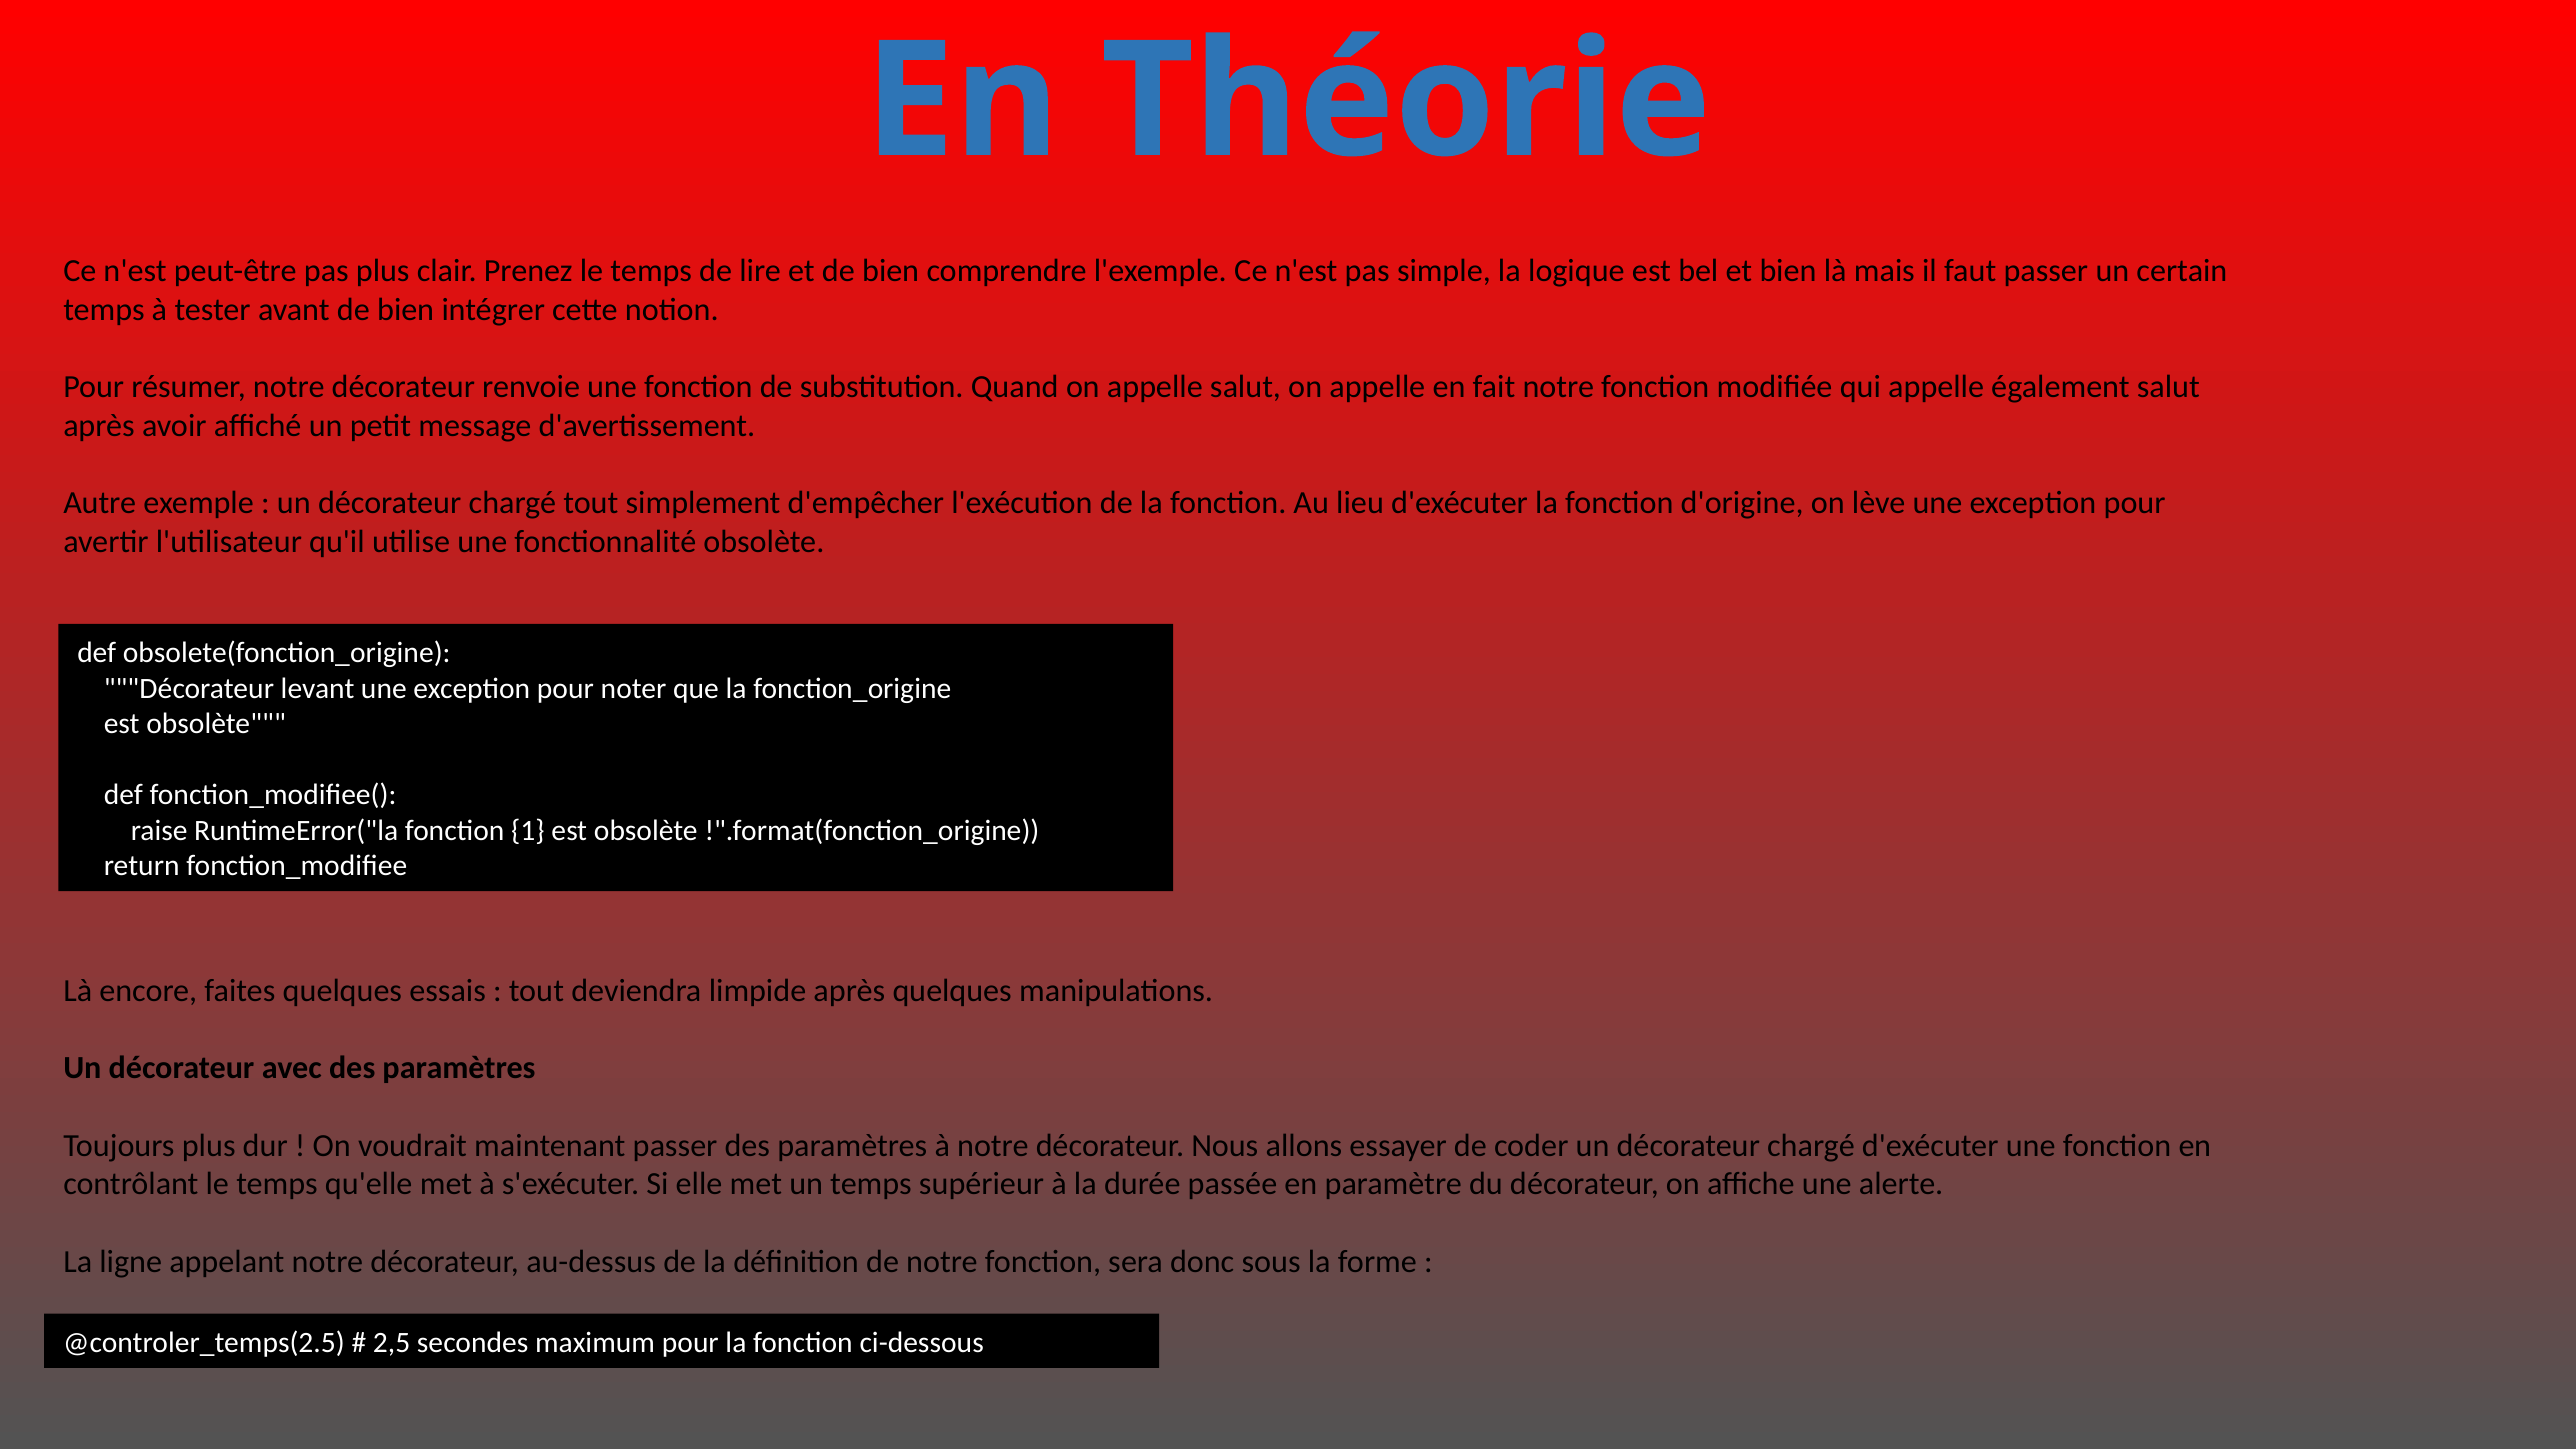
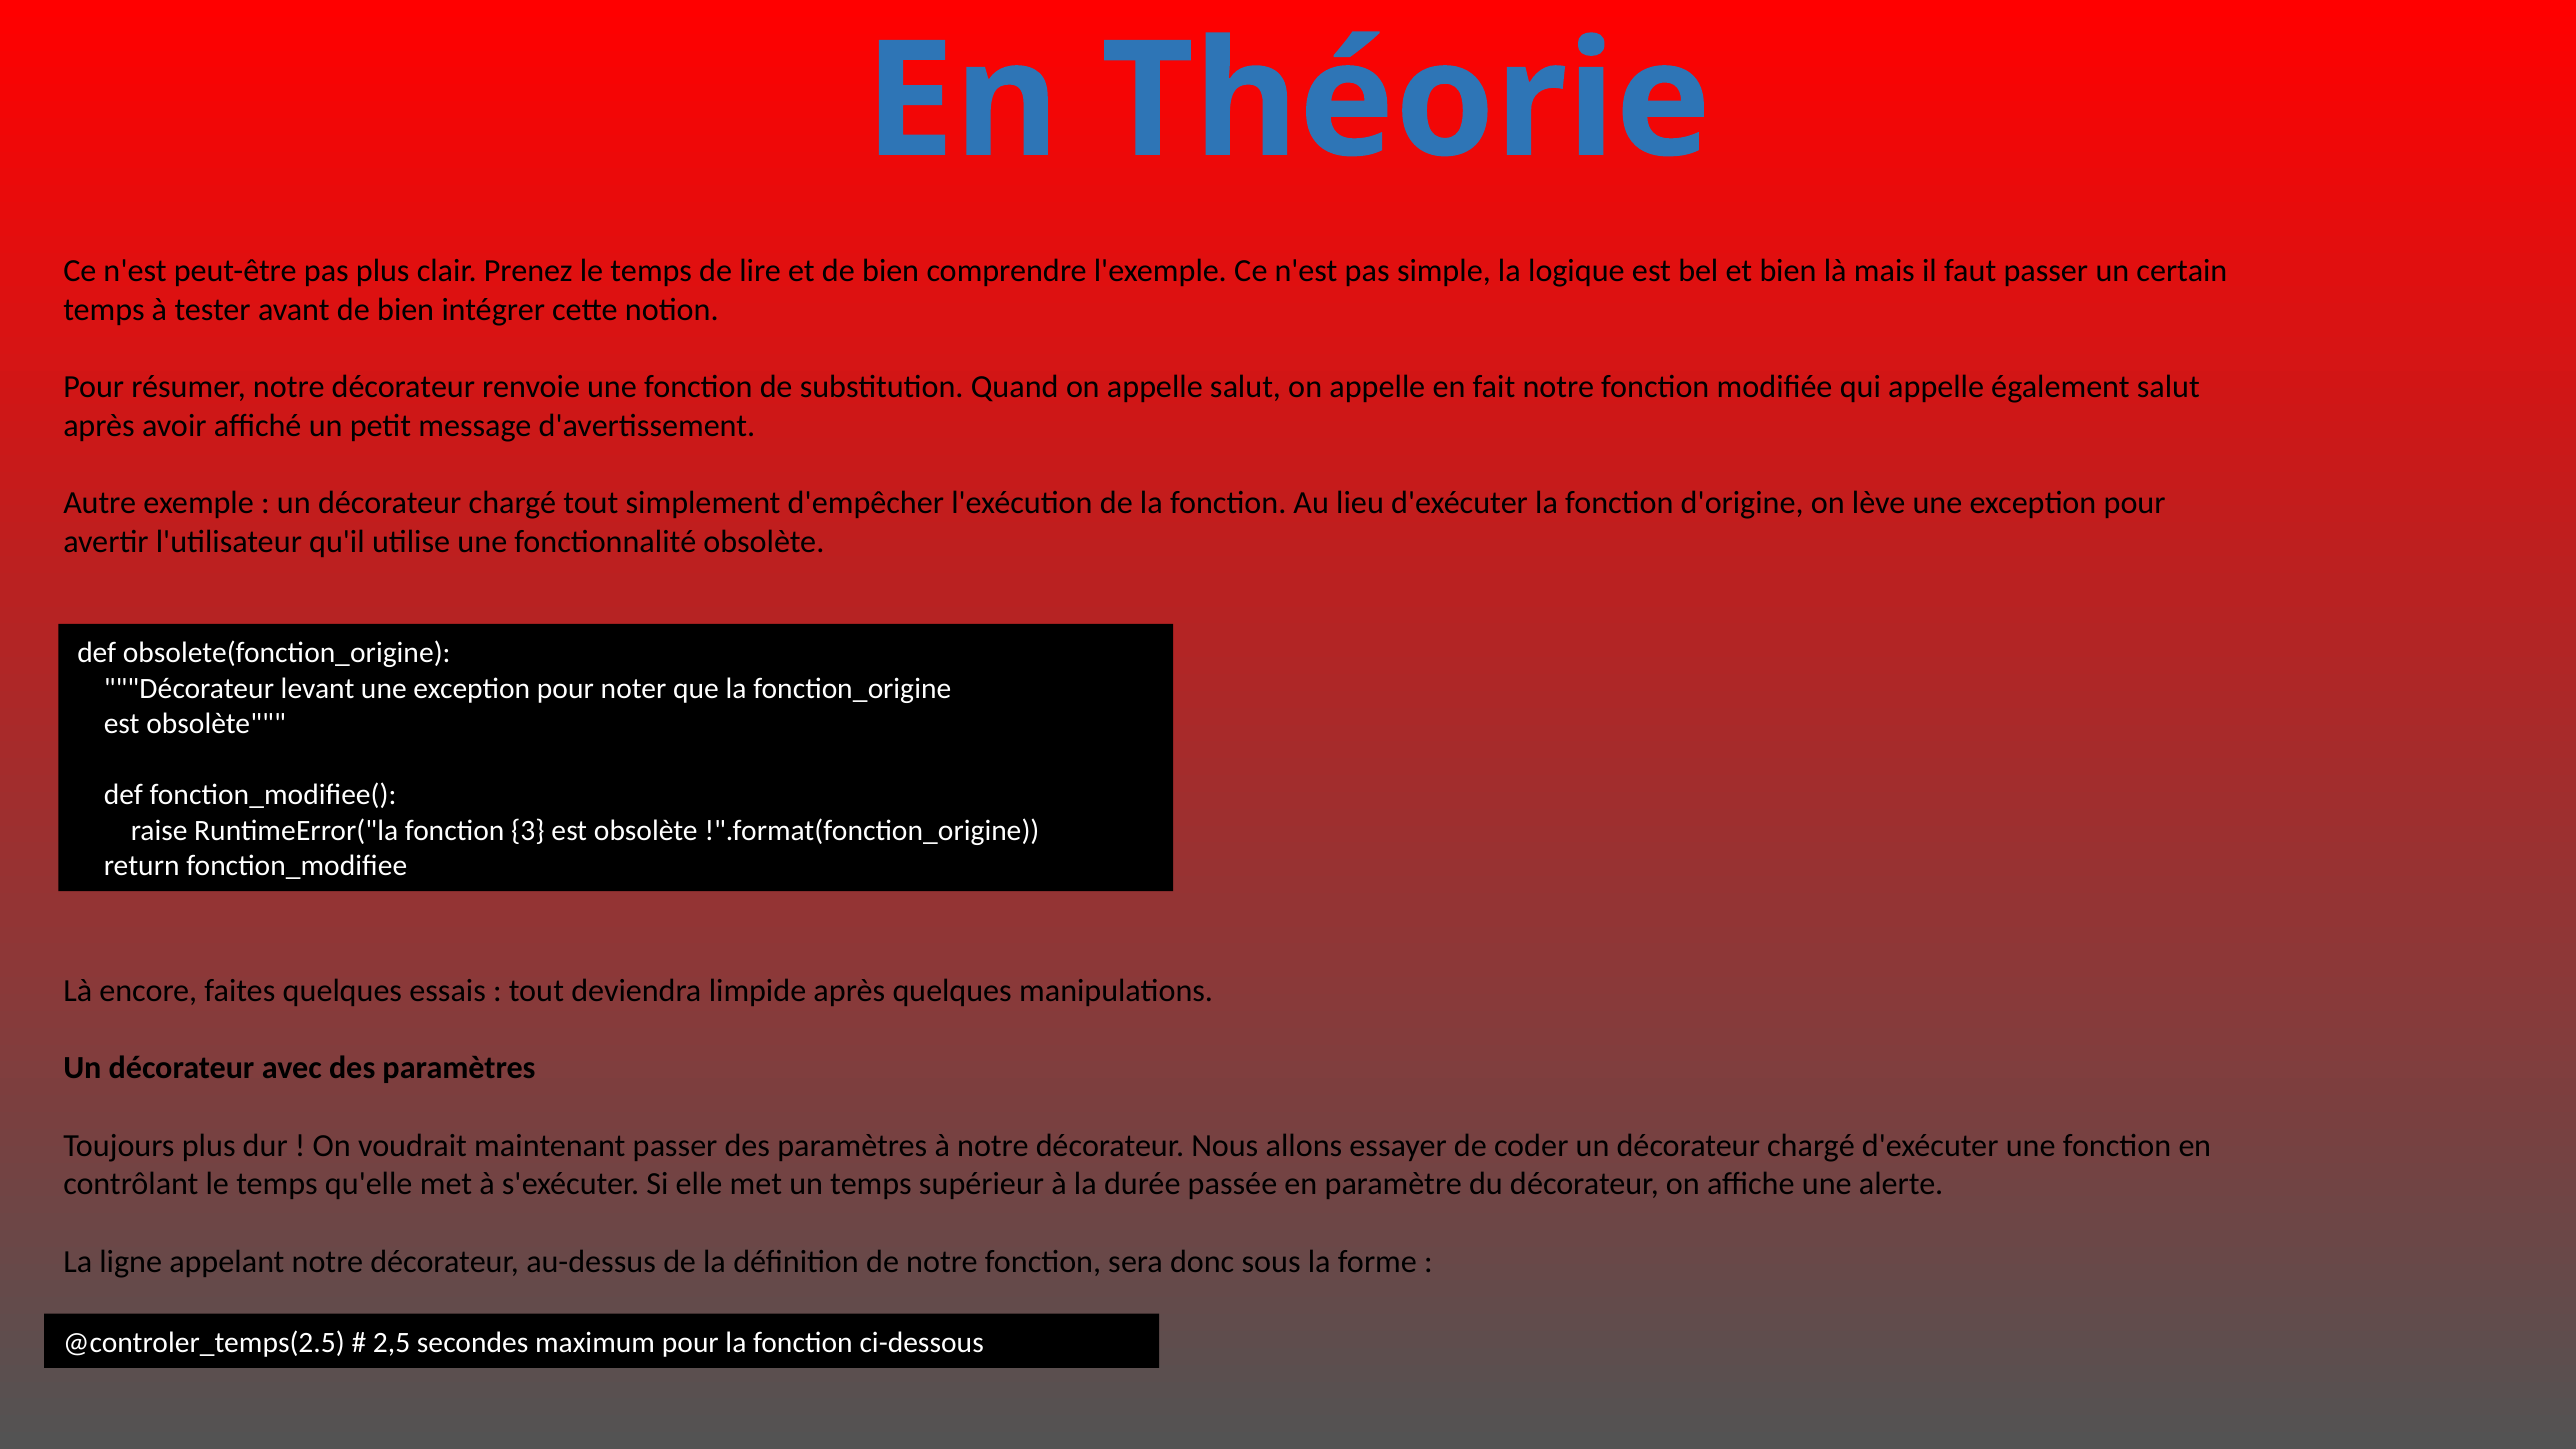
1: 1 -> 3
